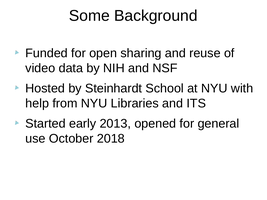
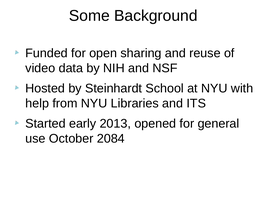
2018: 2018 -> 2084
